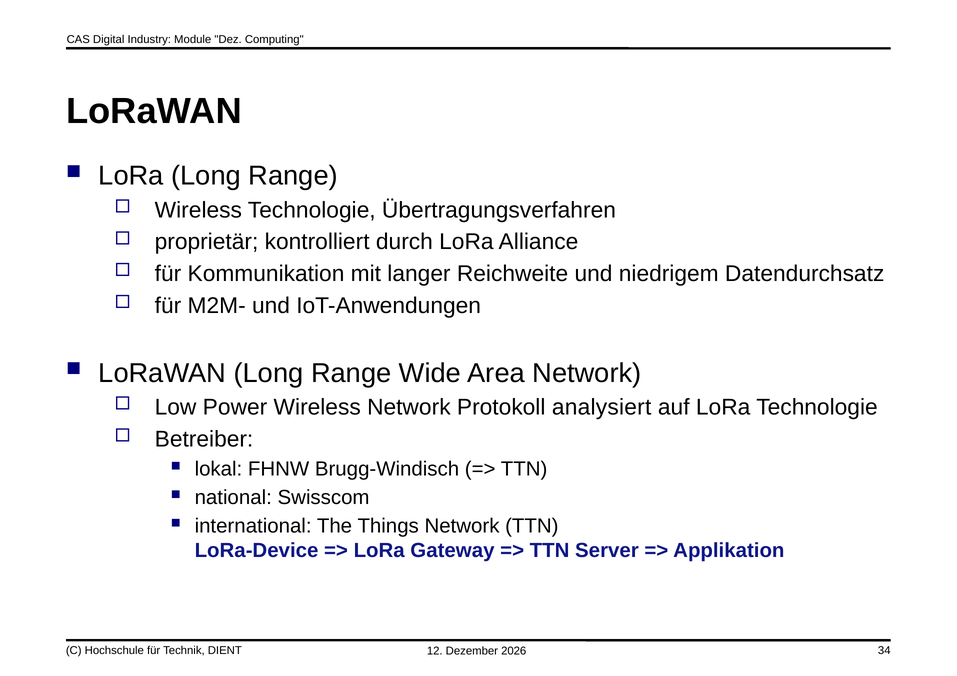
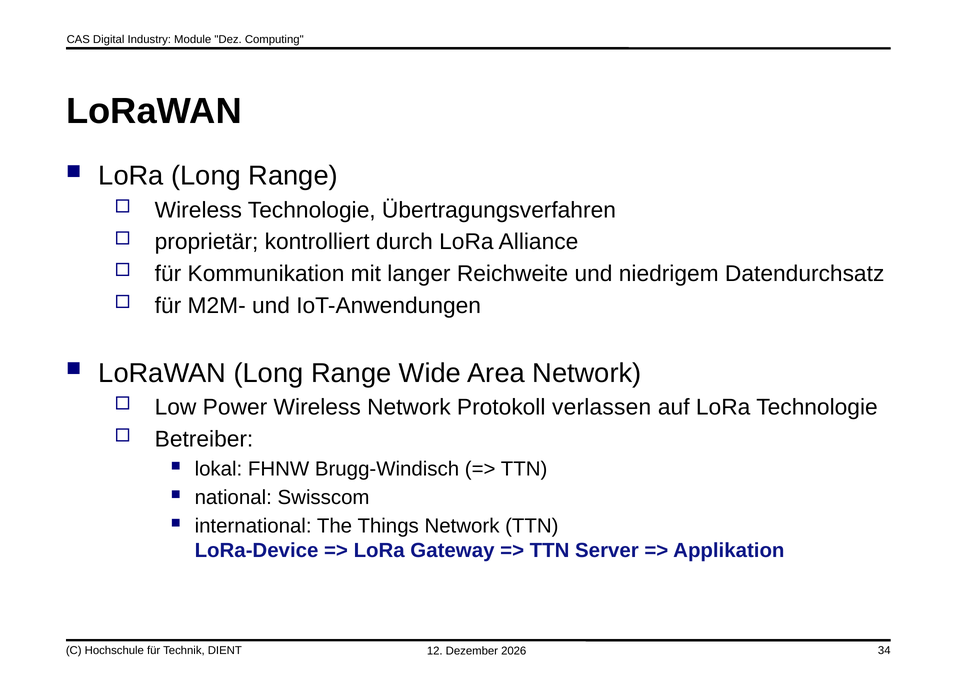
analysiert: analysiert -> verlassen
